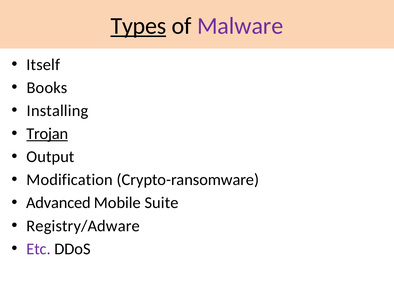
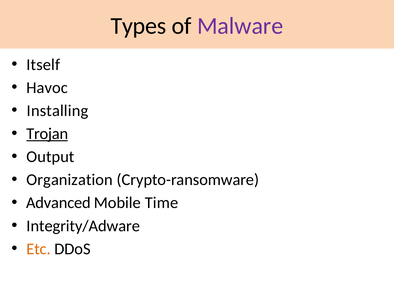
Types underline: present -> none
Books: Books -> Havoc
Modification: Modification -> Organization
Suite: Suite -> Time
Registry/Adware: Registry/Adware -> Integrity/Adware
Etc colour: purple -> orange
